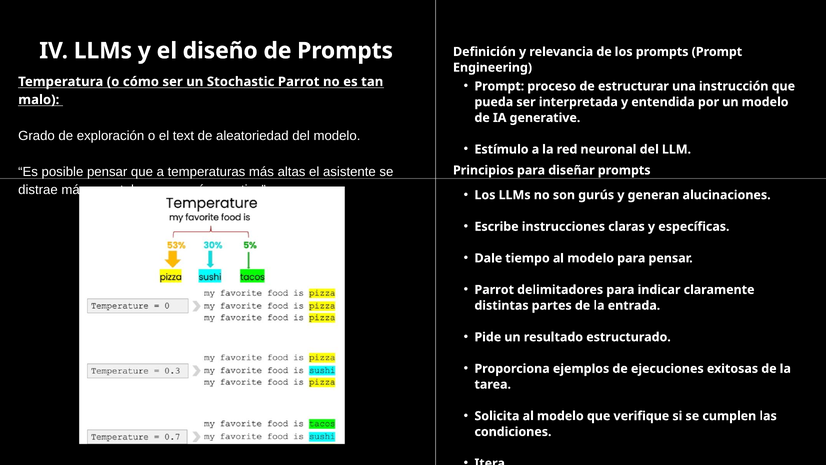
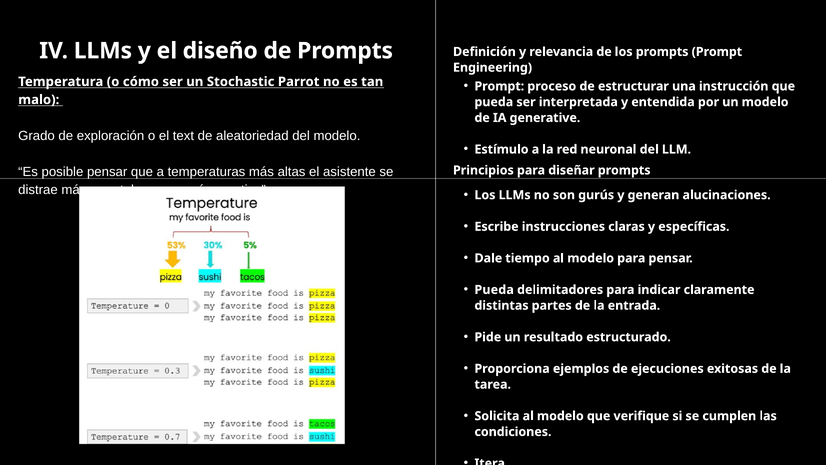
Parrot at (494, 290): Parrot -> Pueda
